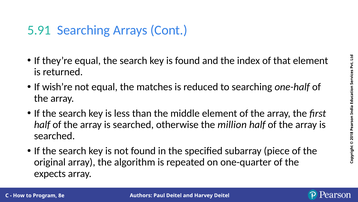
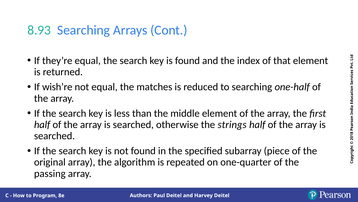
5.91: 5.91 -> 8.93
million: million -> strings
expects: expects -> passing
